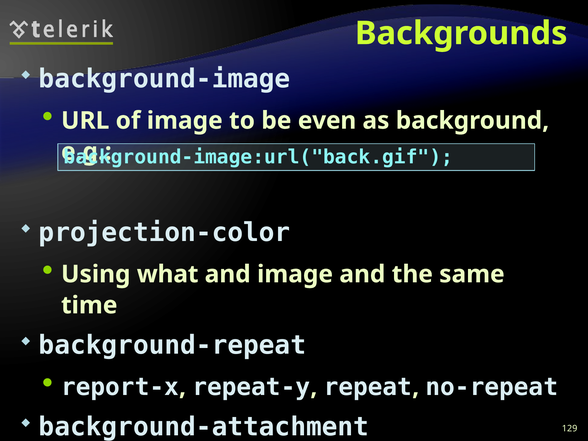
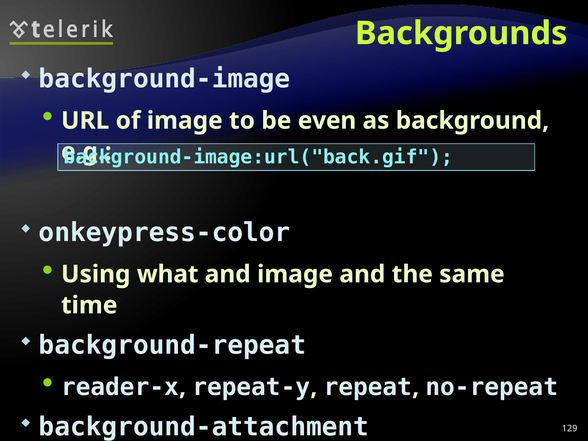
projection-color: projection-color -> onkeypress-color
report-x: report-x -> reader-x
